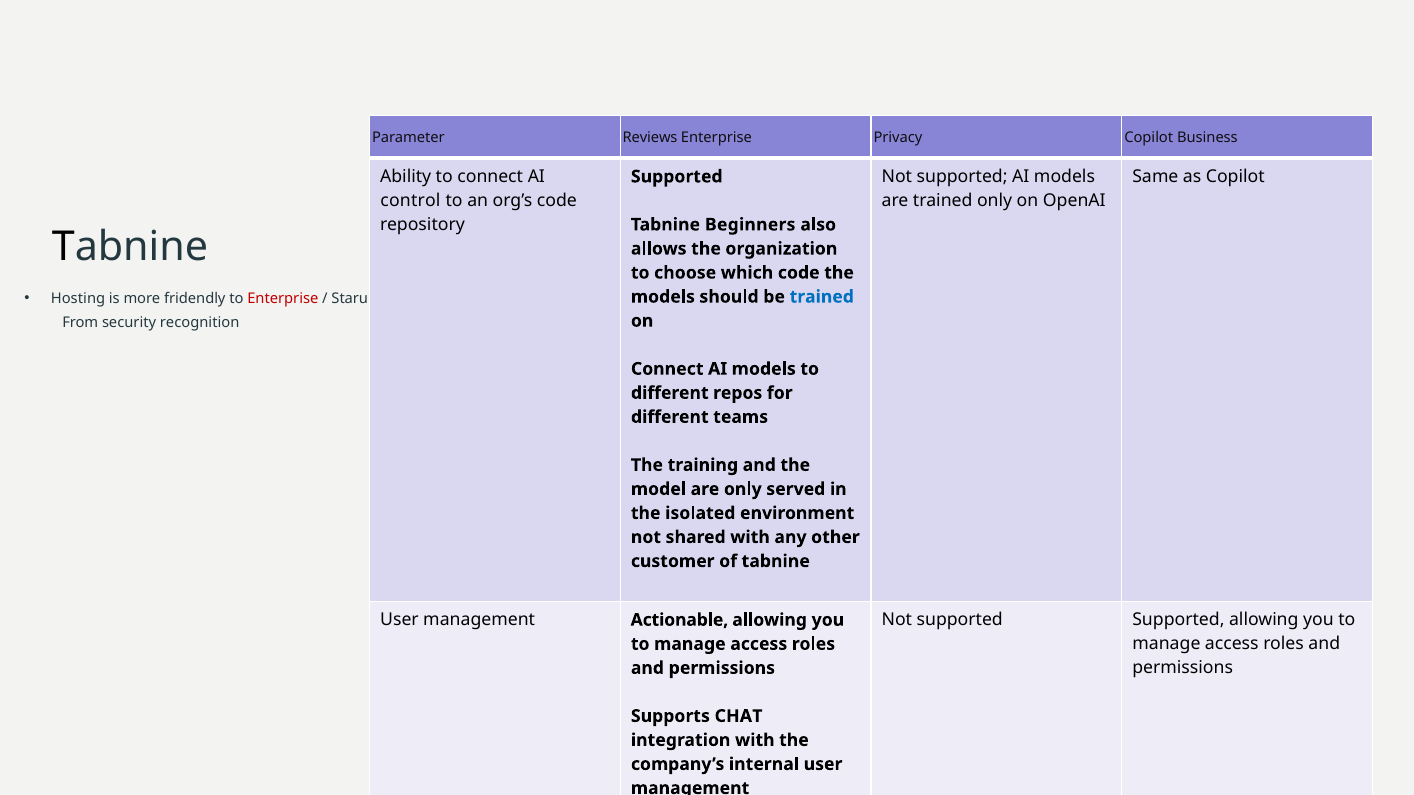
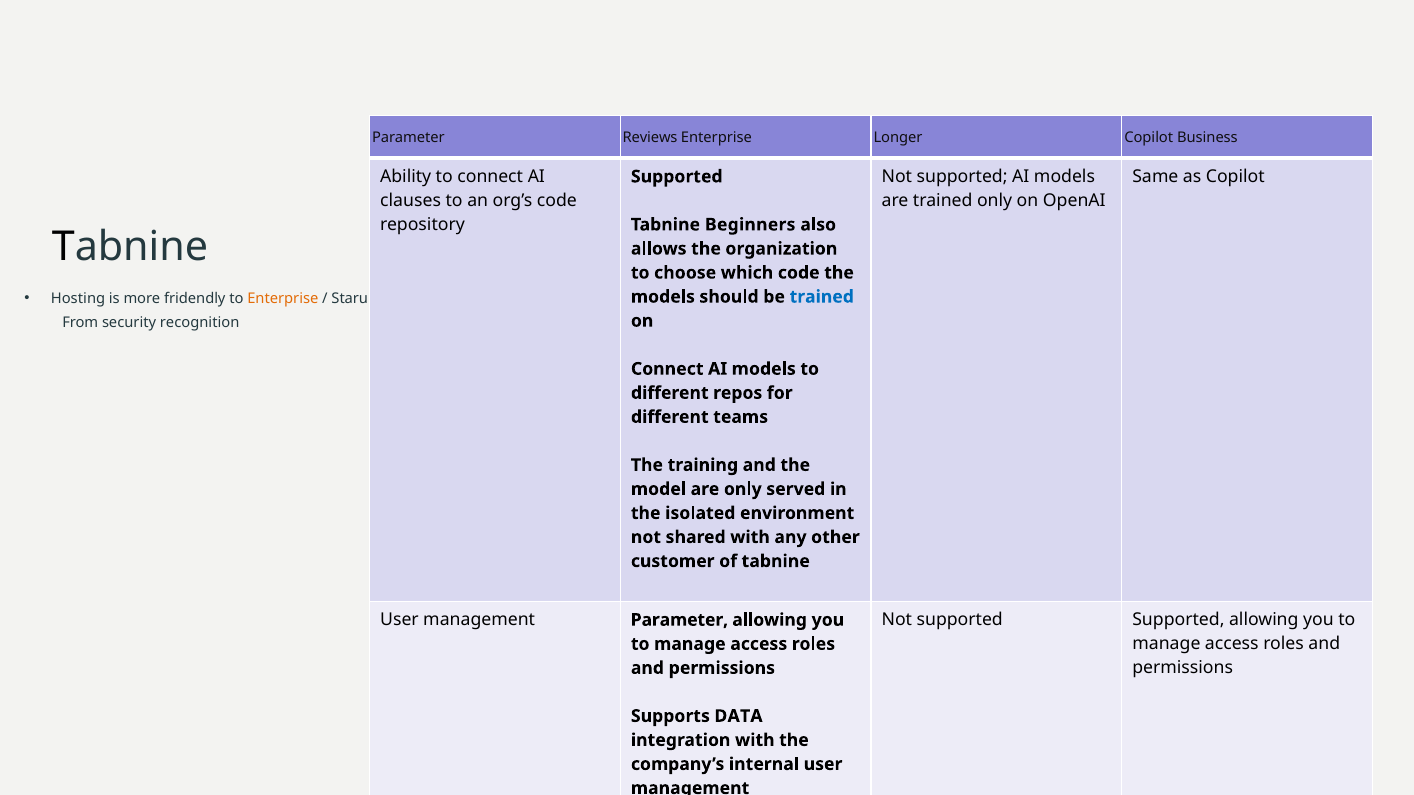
Privacy: Privacy -> Longer
control: control -> clauses
Enterprise at (283, 298) colour: red -> orange
management Actionable: Actionable -> Parameter
CHAT: CHAT -> DATA
